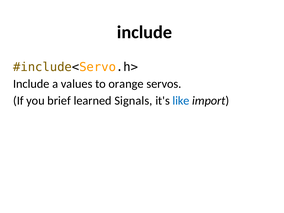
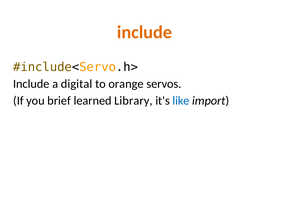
include at (145, 32) colour: black -> orange
values: values -> digital
Signals: Signals -> Library
